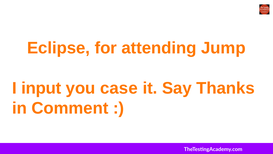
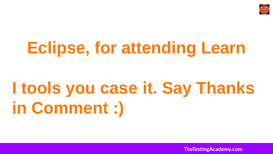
Jump: Jump -> Learn
input: input -> tools
